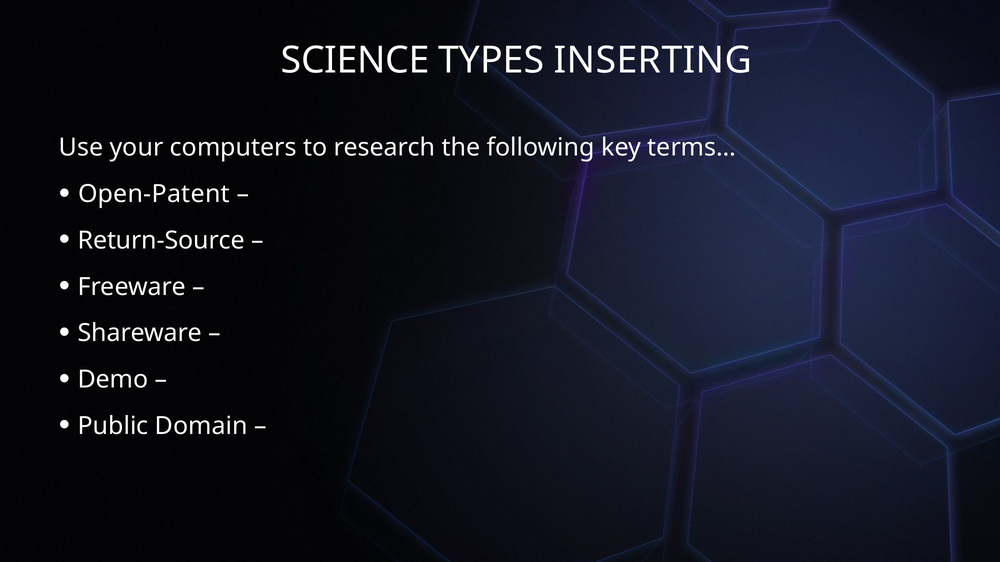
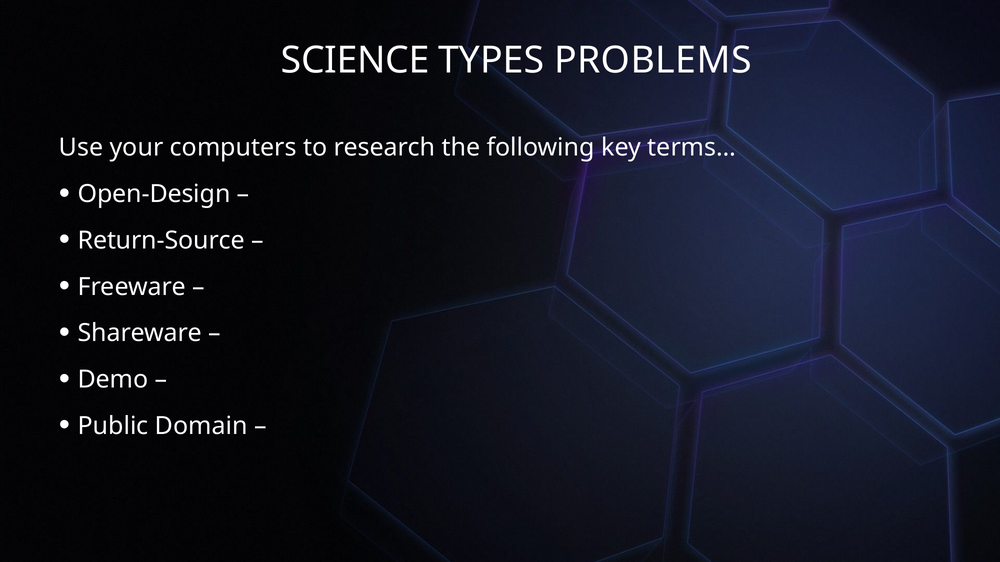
INSERTING: INSERTING -> PROBLEMS
Open-Patent: Open-Patent -> Open-Design
